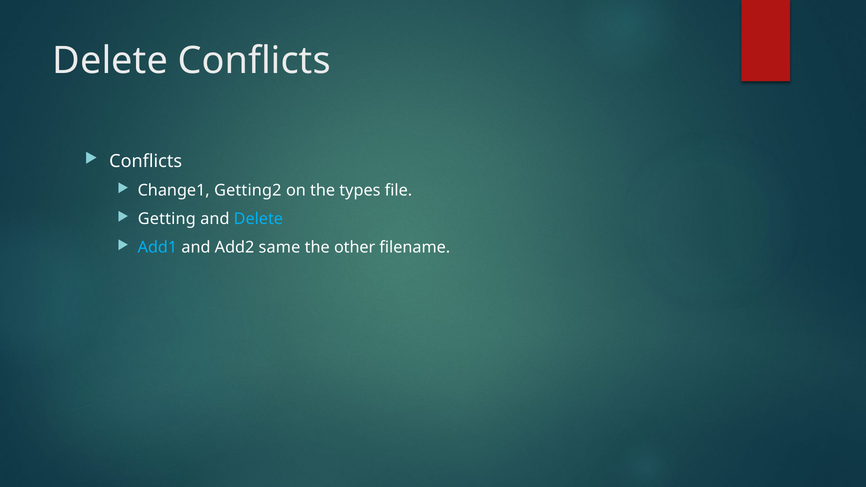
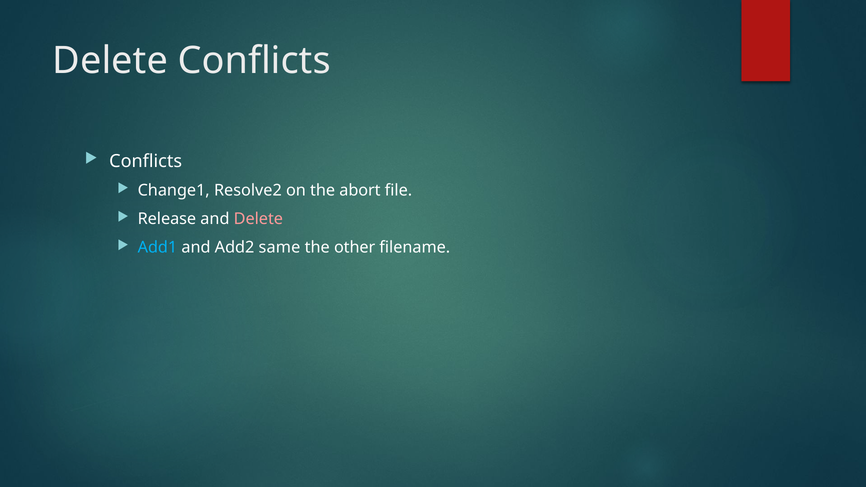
Getting2: Getting2 -> Resolve2
types: types -> abort
Getting: Getting -> Release
Delete at (258, 219) colour: light blue -> pink
